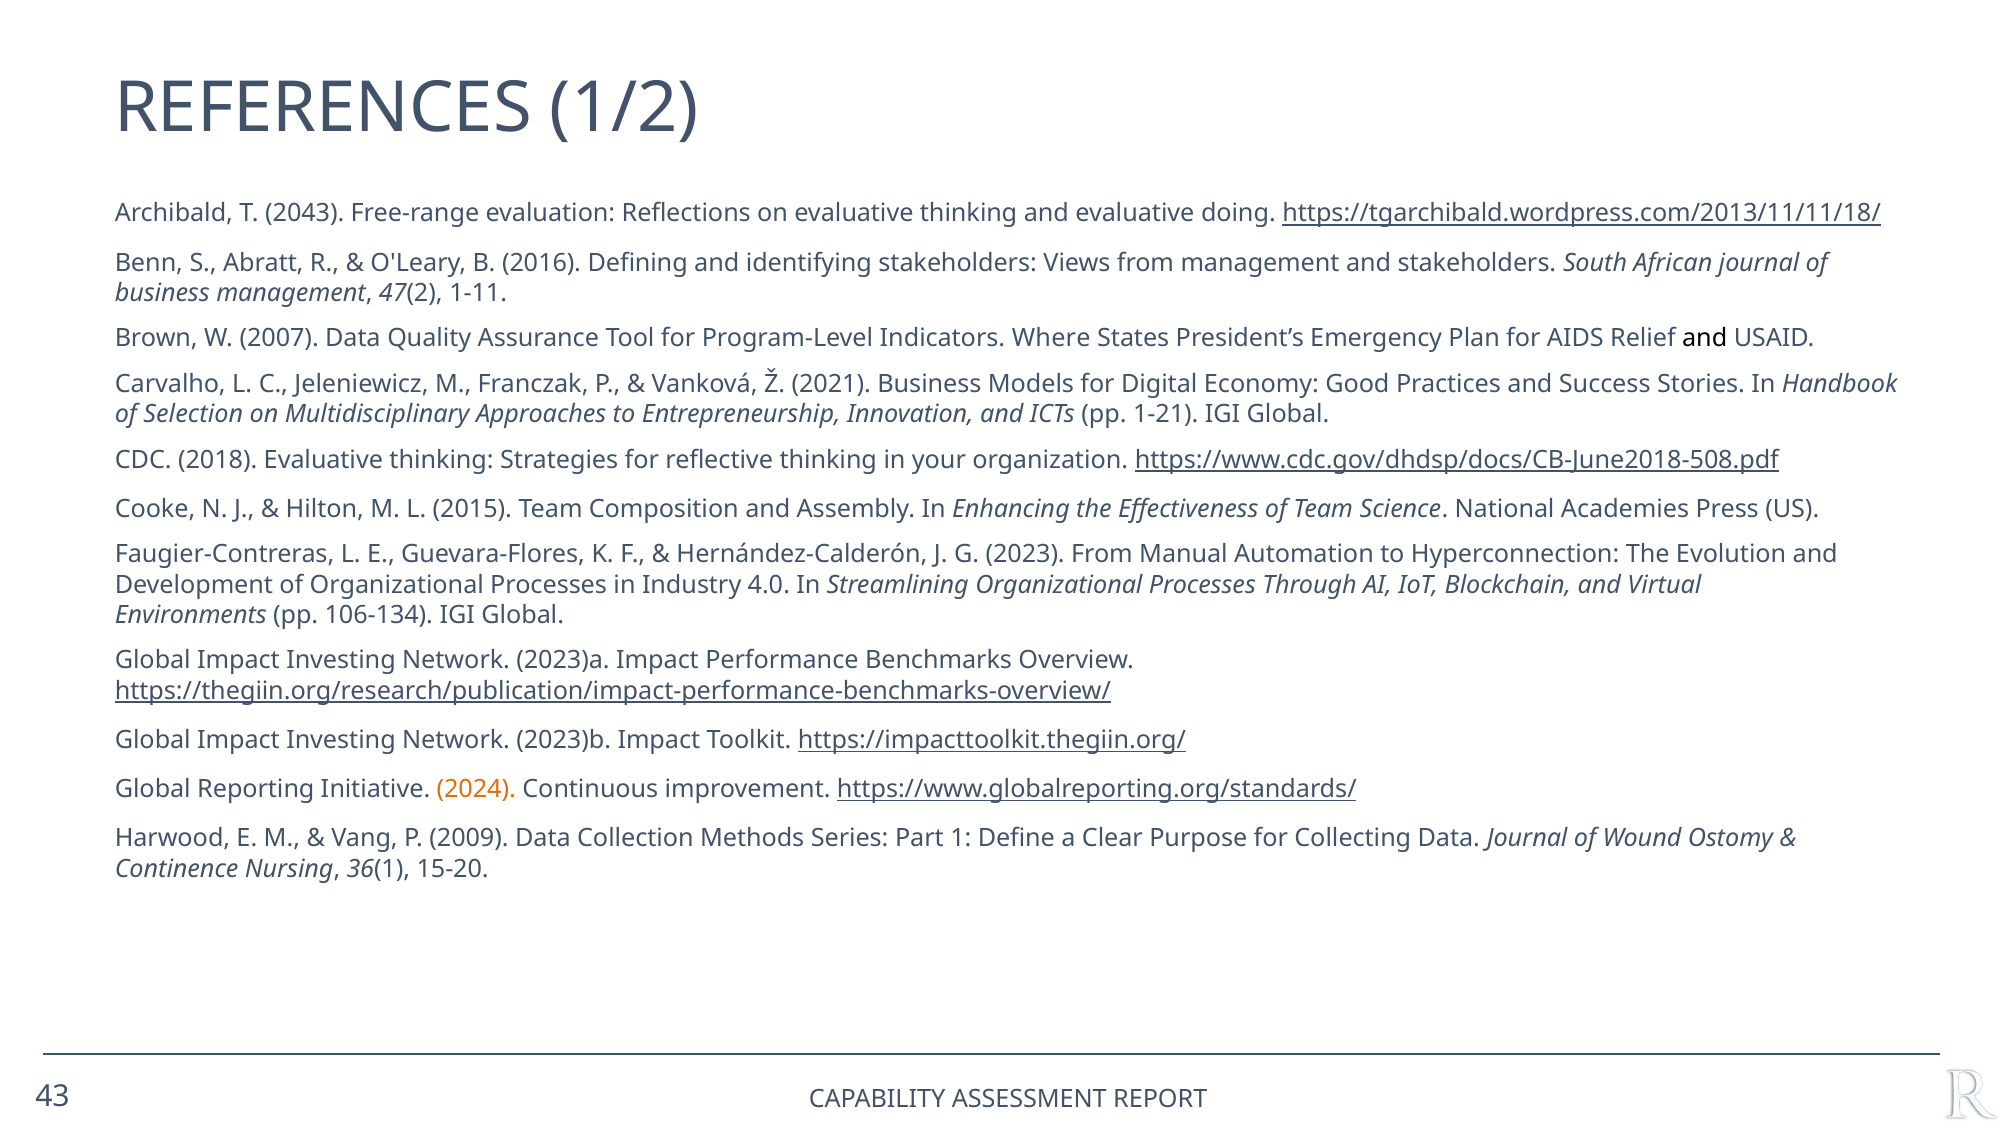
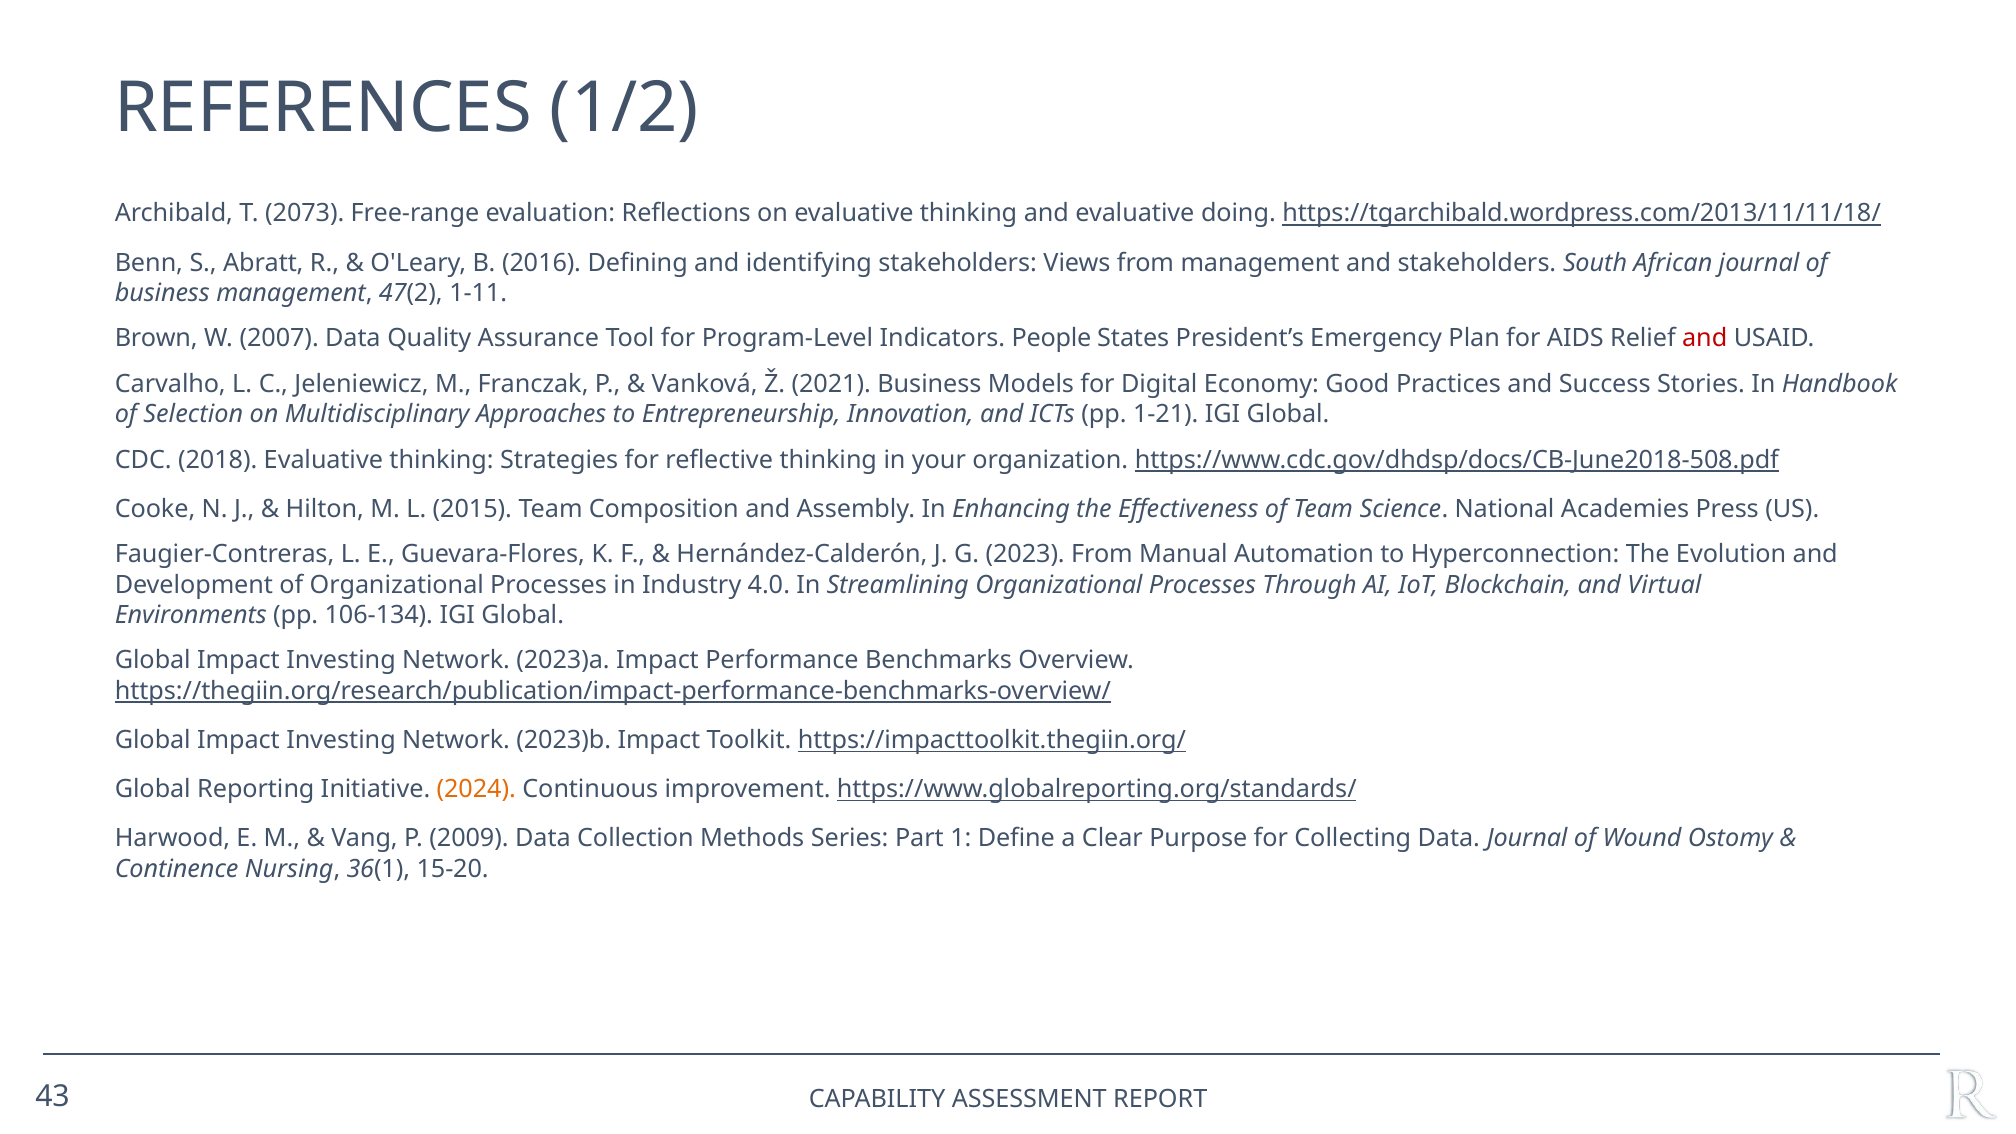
2043: 2043 -> 2073
Where: Where -> People
and at (1705, 339) colour: black -> red
